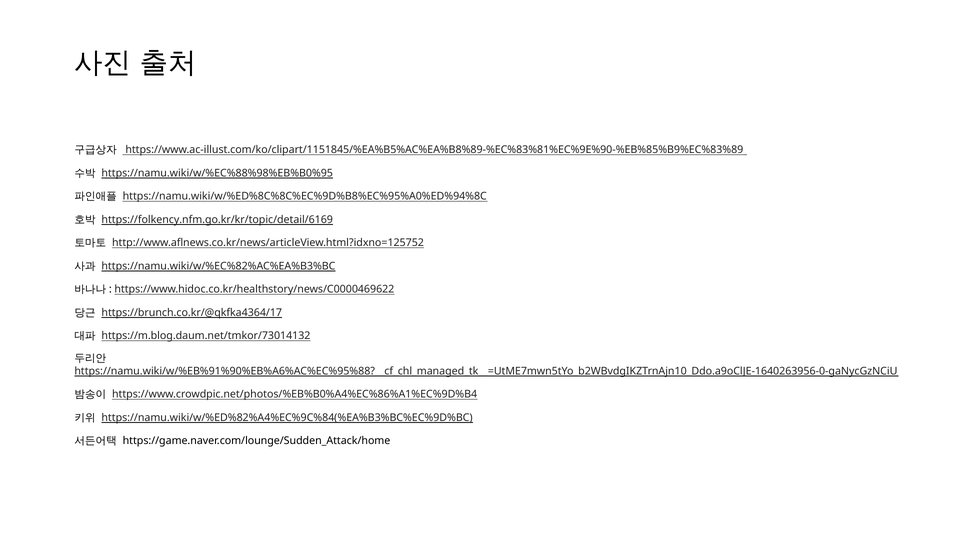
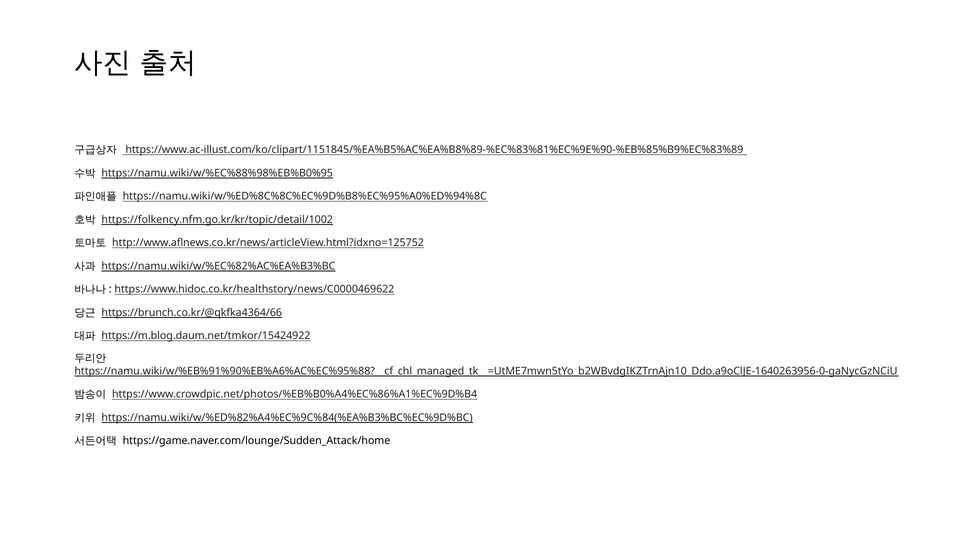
https://folkency.nfm.go.kr/kr/topic/detail/6169: https://folkency.nfm.go.kr/kr/topic/detail/6169 -> https://folkency.nfm.go.kr/kr/topic/detail/1002
https://brunch.co.kr/@qkfka4364/17: https://brunch.co.kr/@qkfka4364/17 -> https://brunch.co.kr/@qkfka4364/66
https://m.blog.daum.net/tmkor/73014132: https://m.blog.daum.net/tmkor/73014132 -> https://m.blog.daum.net/tmkor/15424922
